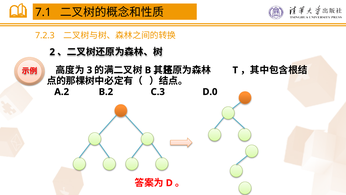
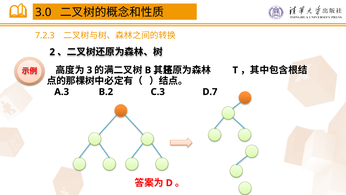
7.1: 7.1 -> 3.0
A.2: A.2 -> A.3
D.0: D.0 -> D.7
